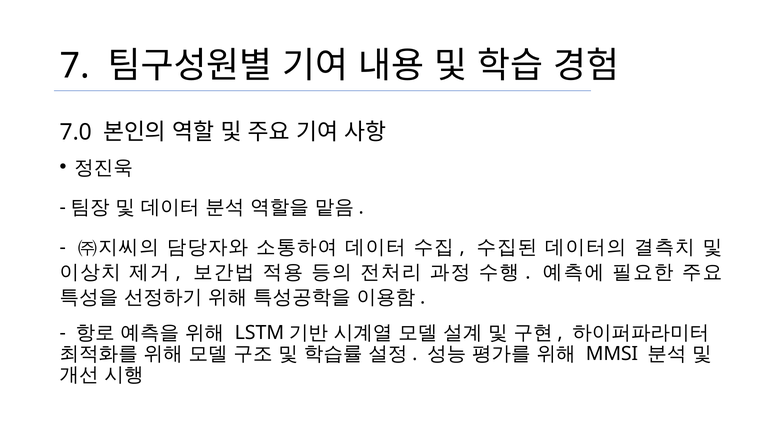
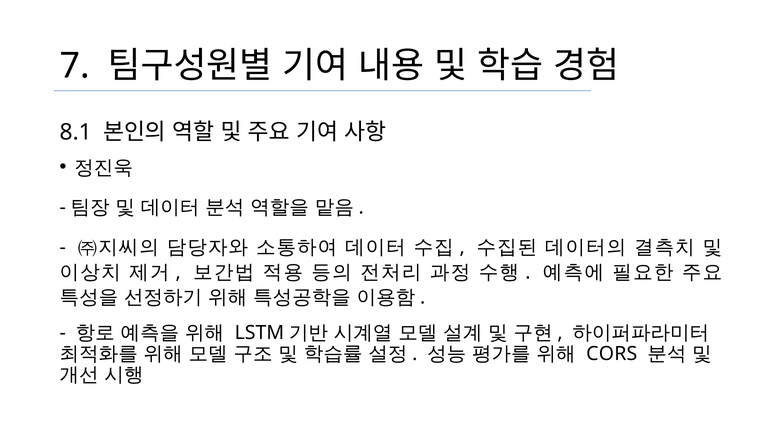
7.0: 7.0 -> 8.1
MMSI: MMSI -> CORS
